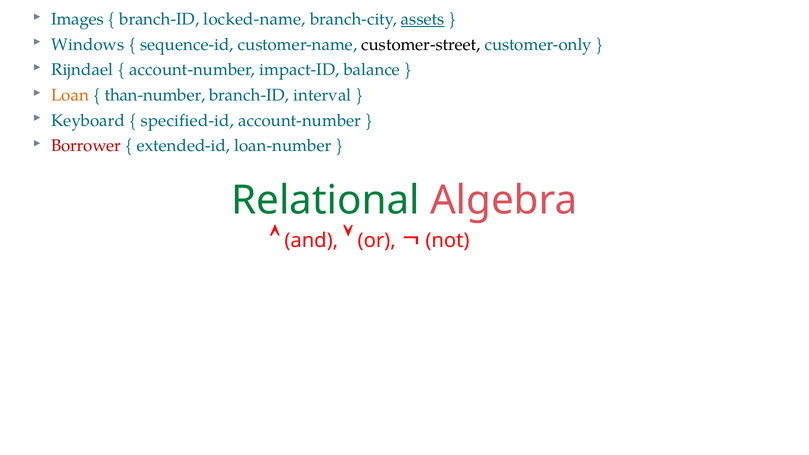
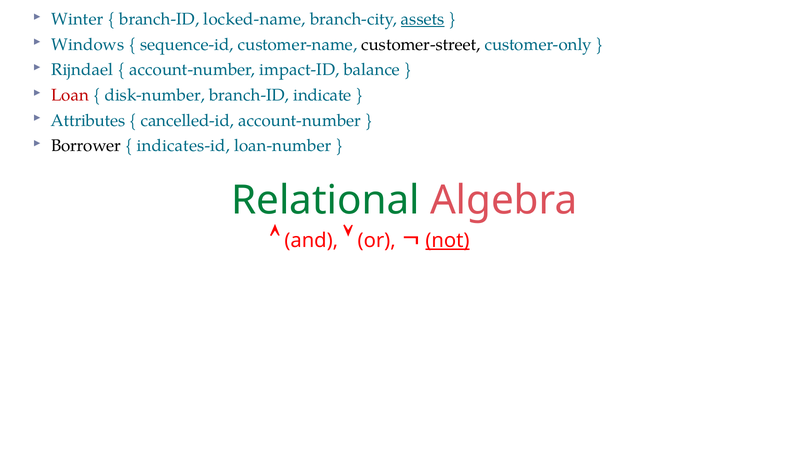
Images: Images -> Winter
Loan colour: orange -> red
than-number: than-number -> disk-number
interval: interval -> indicate
Keyboard: Keyboard -> Attributes
specified-id: specified-id -> cancelled-id
Borrower colour: red -> black
extended-id: extended-id -> indicates-id
not underline: none -> present
